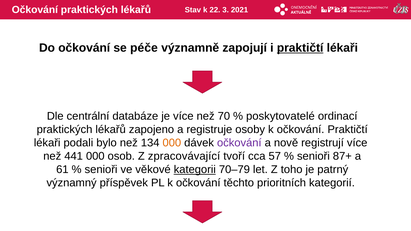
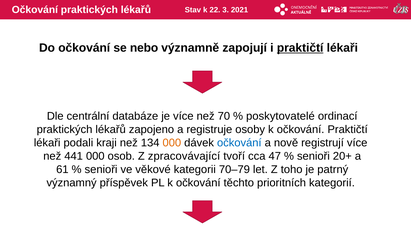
péče: péče -> nebo
bylo: bylo -> kraji
očkování at (239, 143) colour: purple -> blue
57: 57 -> 47
87+: 87+ -> 20+
kategorii underline: present -> none
